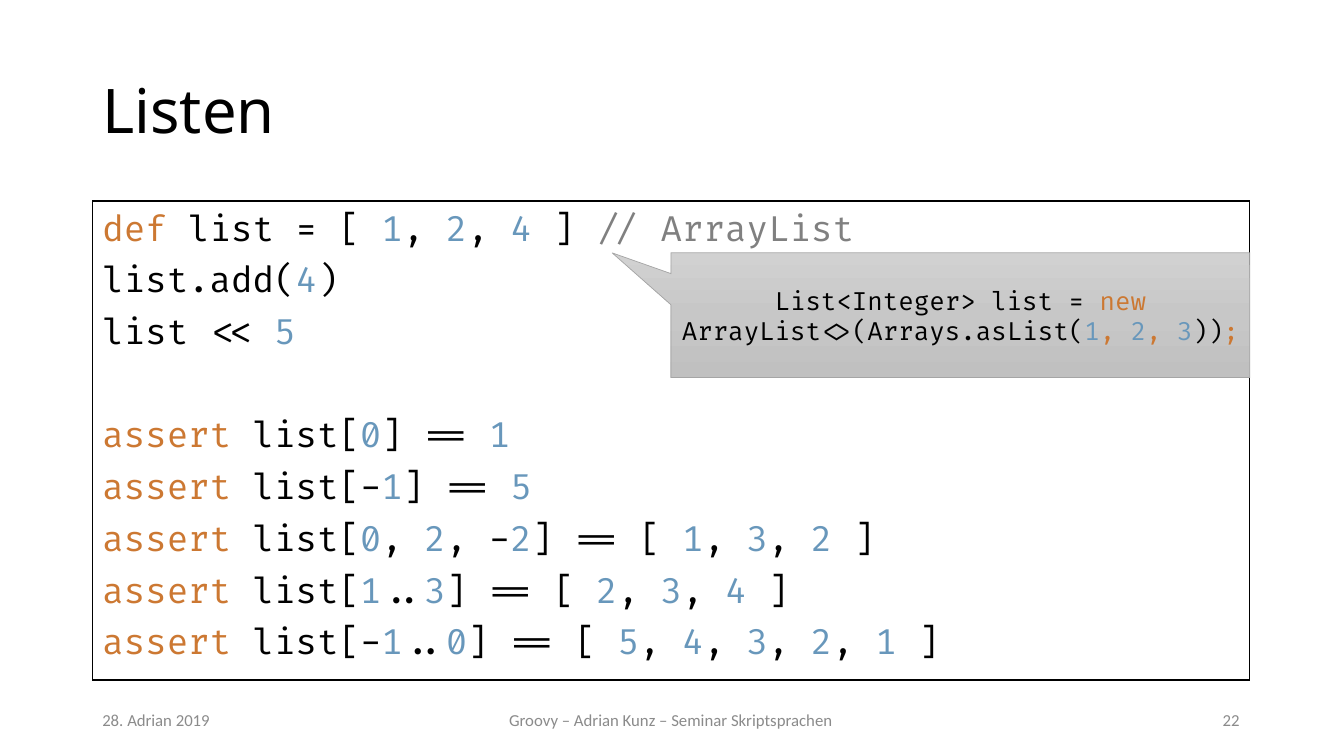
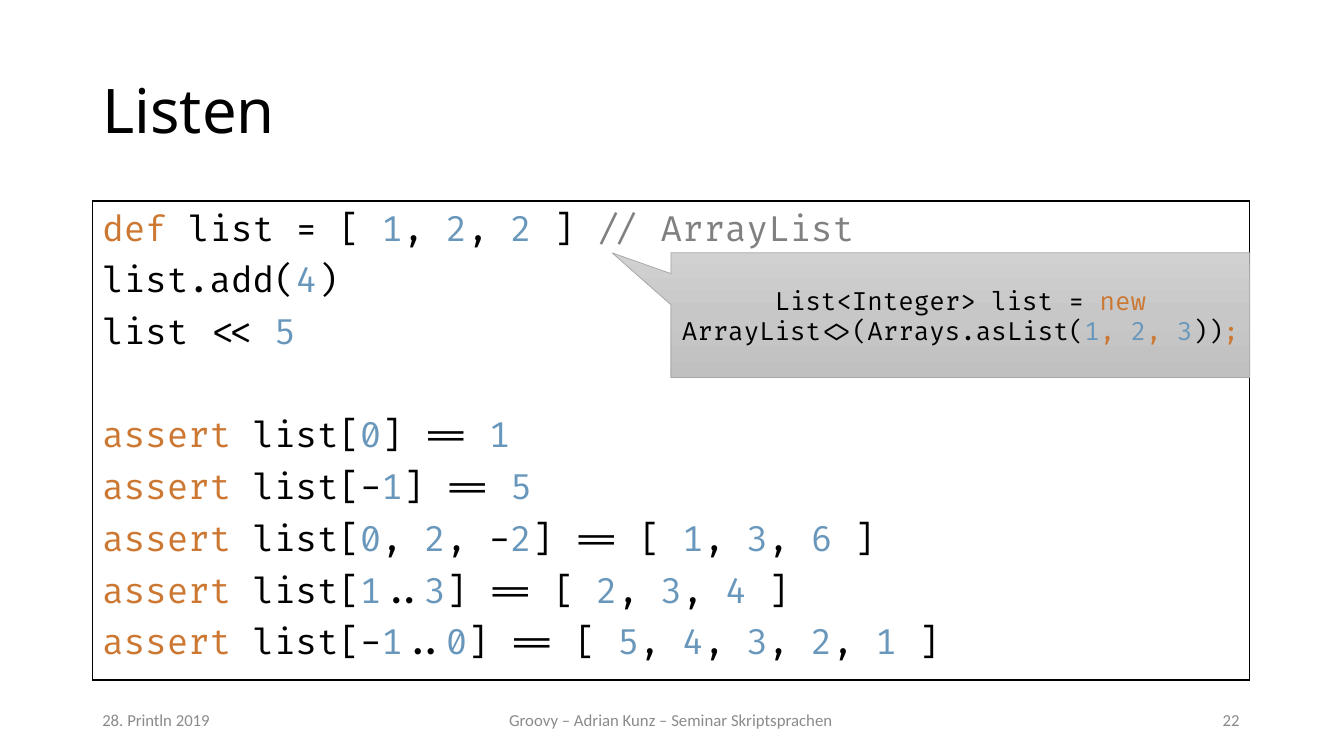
2 4: 4 -> 2
1 3 2: 2 -> 6
28 Adrian: Adrian -> Println
